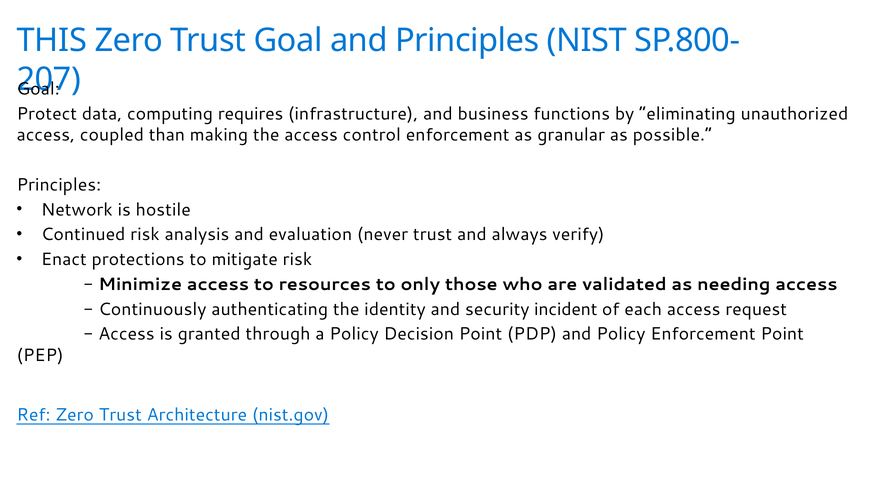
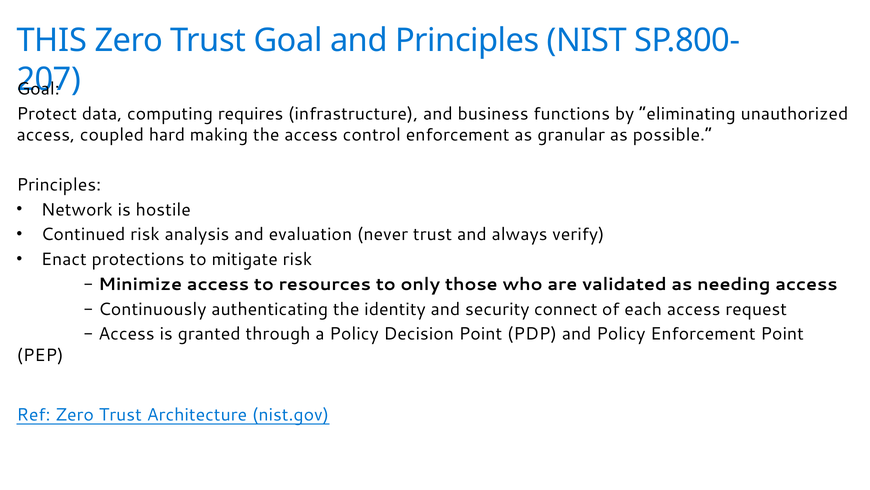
than: than -> hard
incident: incident -> connect
